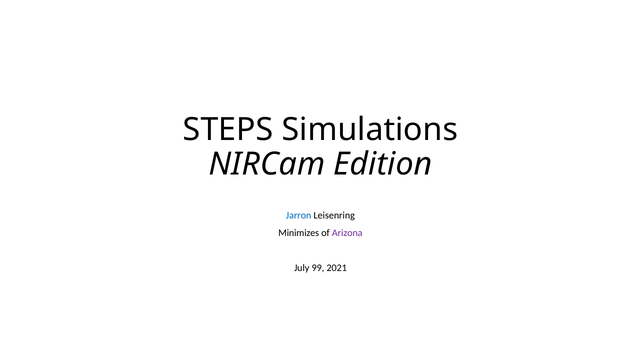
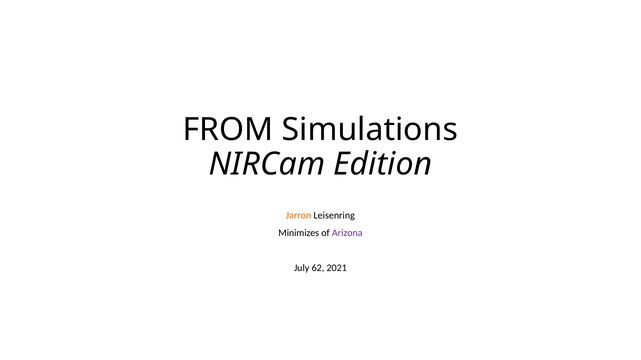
STEPS: STEPS -> FROM
Jarron colour: blue -> orange
99: 99 -> 62
